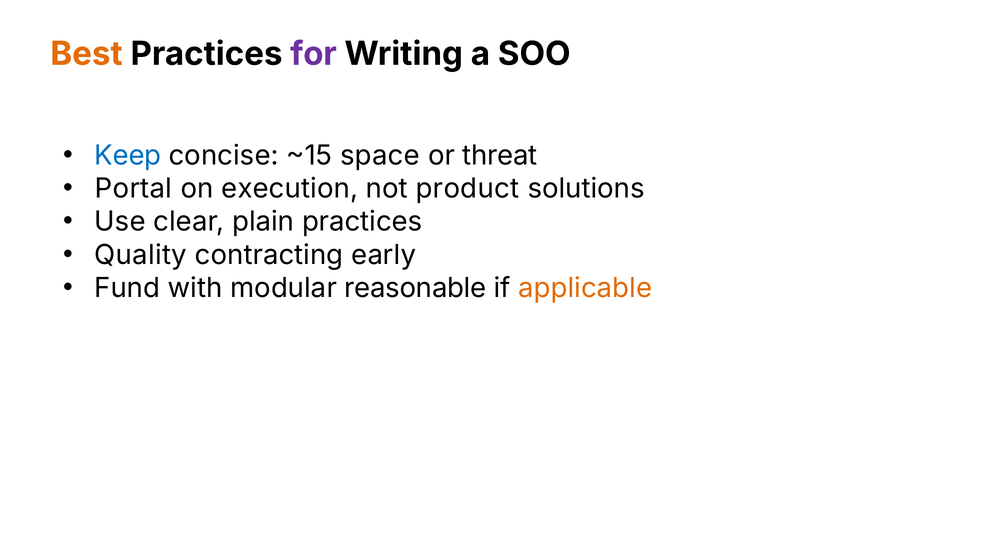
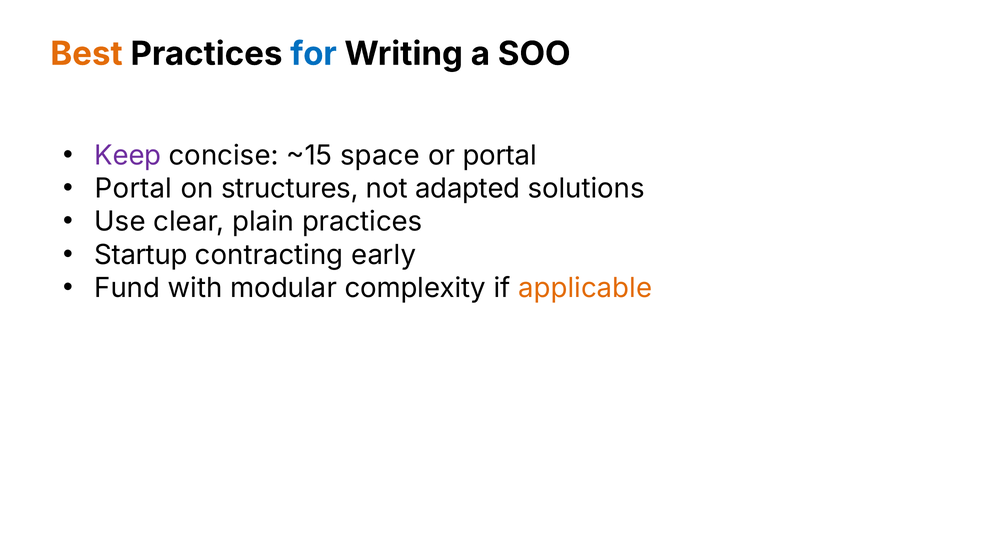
for colour: purple -> blue
Keep colour: blue -> purple
or threat: threat -> portal
execution: execution -> structures
product: product -> adapted
Quality: Quality -> Startup
reasonable: reasonable -> complexity
